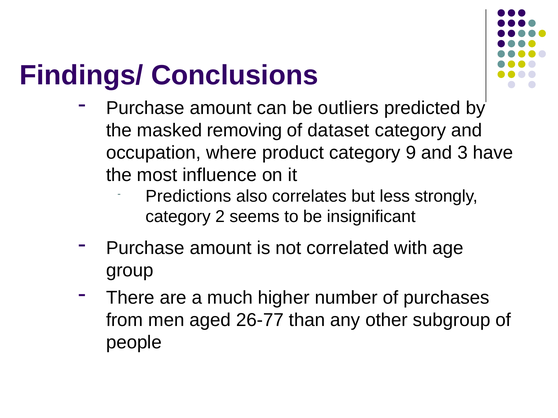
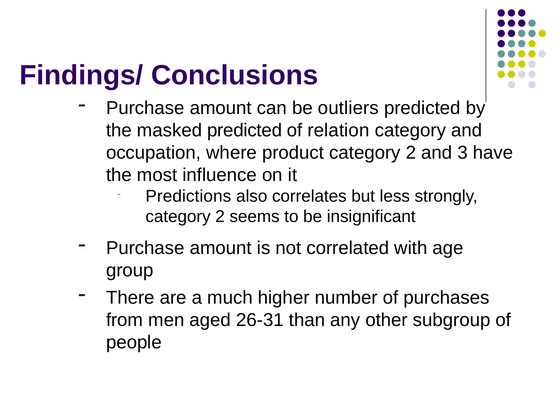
masked removing: removing -> predicted
dataset: dataset -> relation
product category 9: 9 -> 2
26-77: 26-77 -> 26-31
